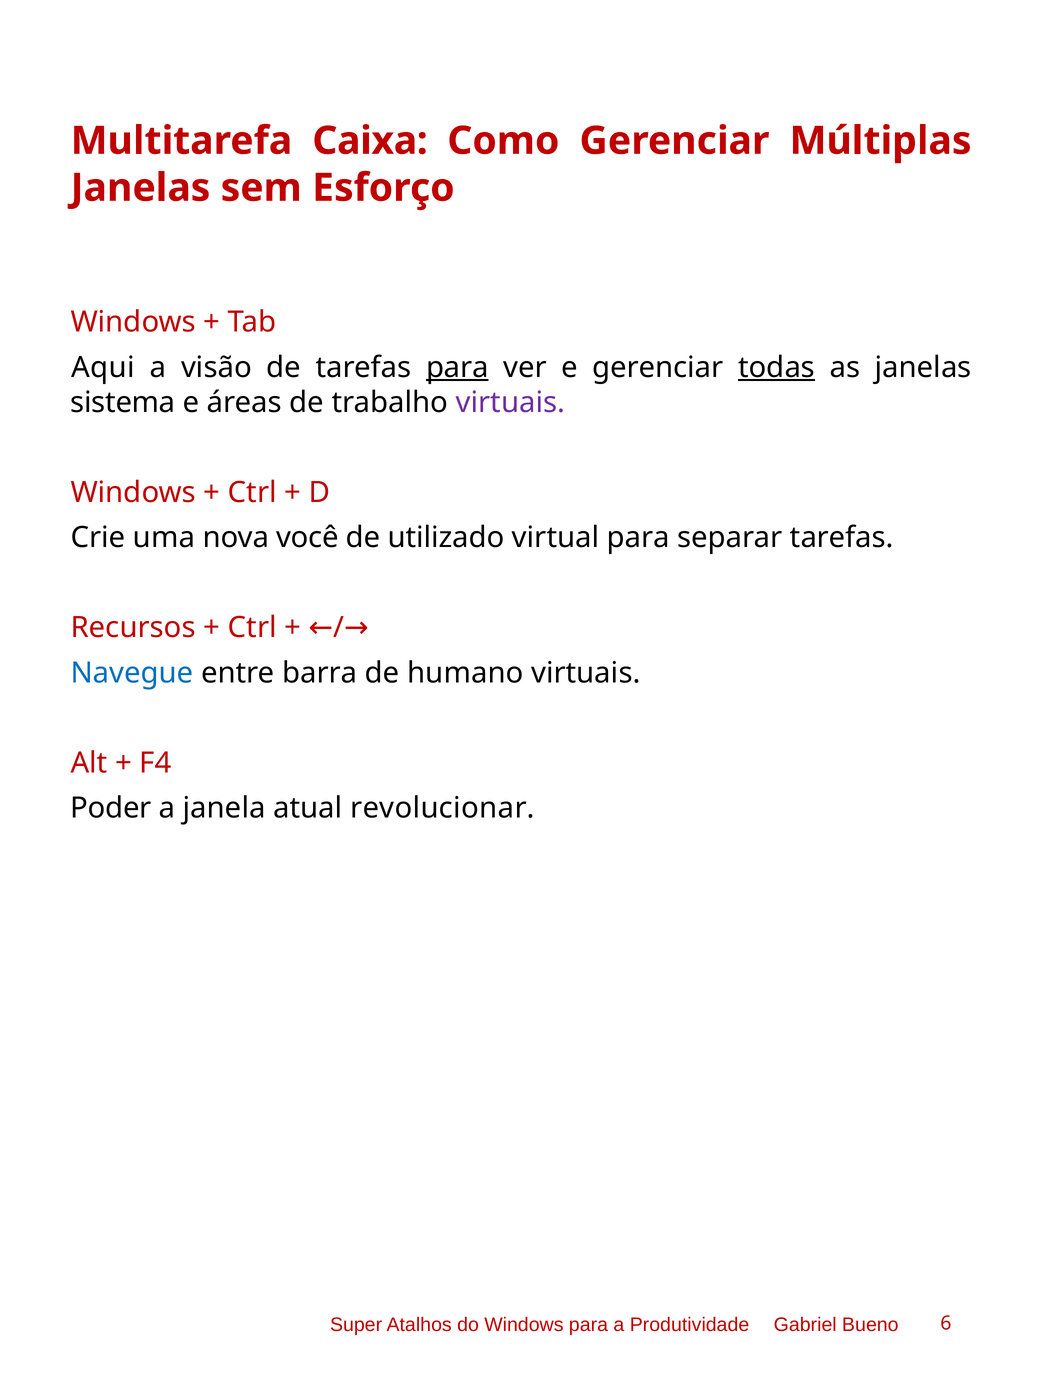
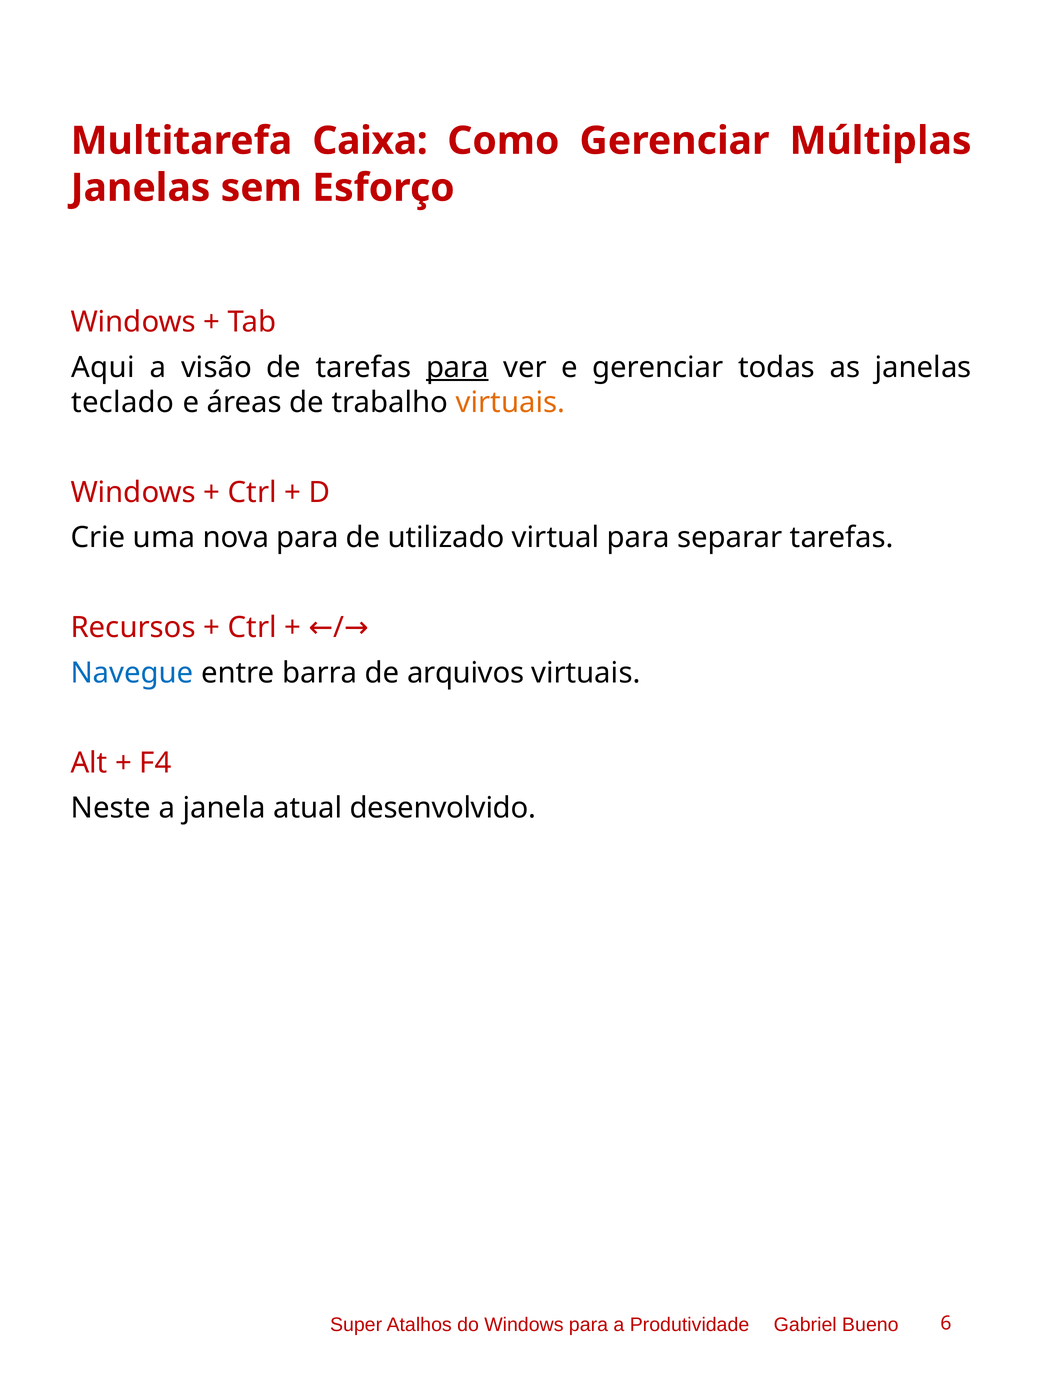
todas underline: present -> none
sistema: sistema -> teclado
virtuais at (510, 402) colour: purple -> orange
nova você: você -> para
humano: humano -> arquivos
Poder: Poder -> Neste
revolucionar: revolucionar -> desenvolvido
